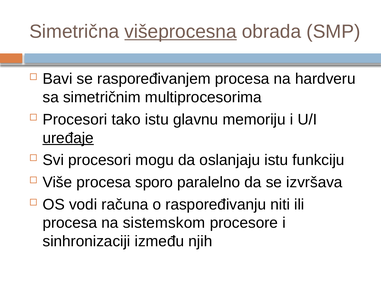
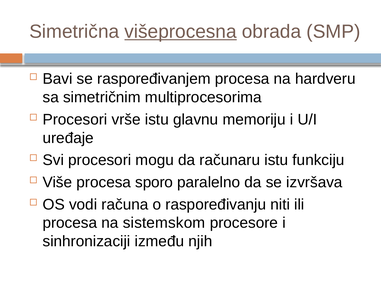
tako: tako -> vrše
uređaje underline: present -> none
oslanjaju: oslanjaju -> računaru
